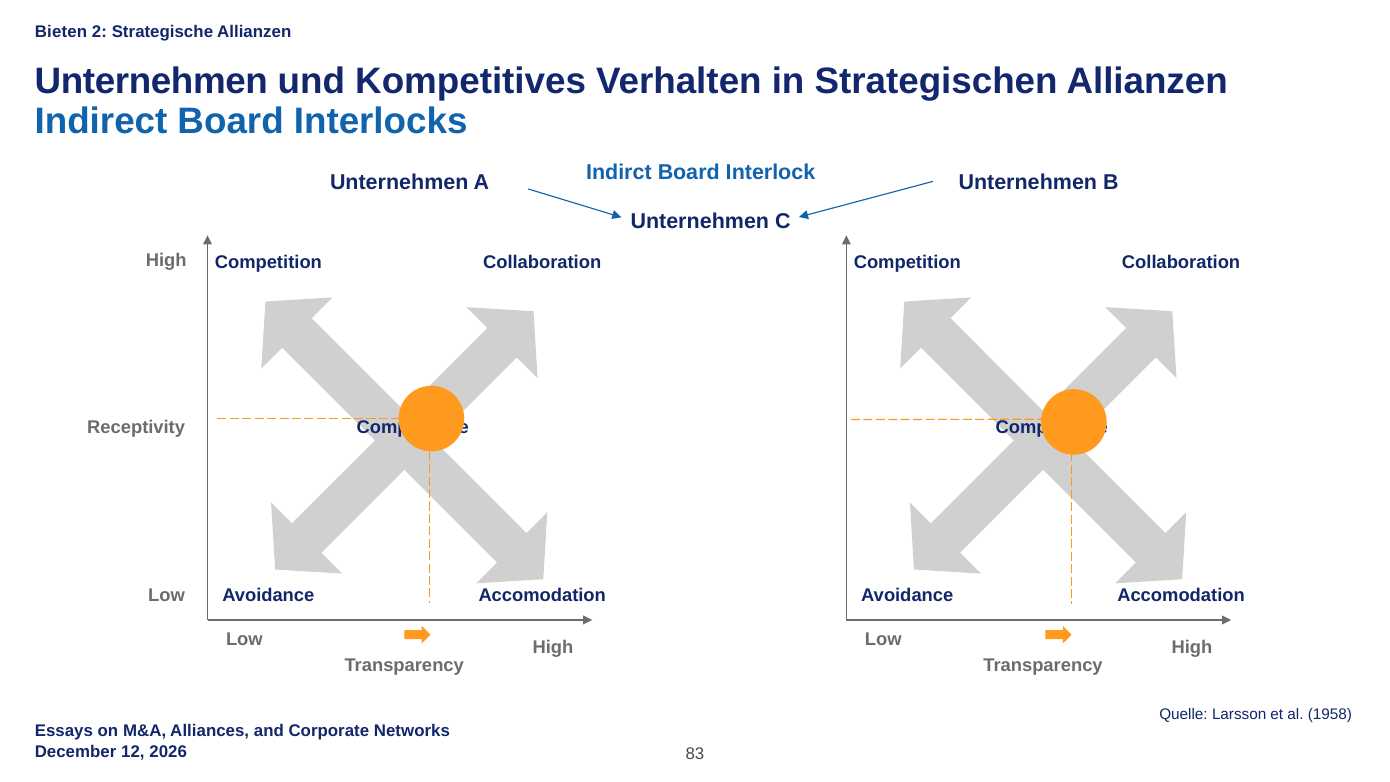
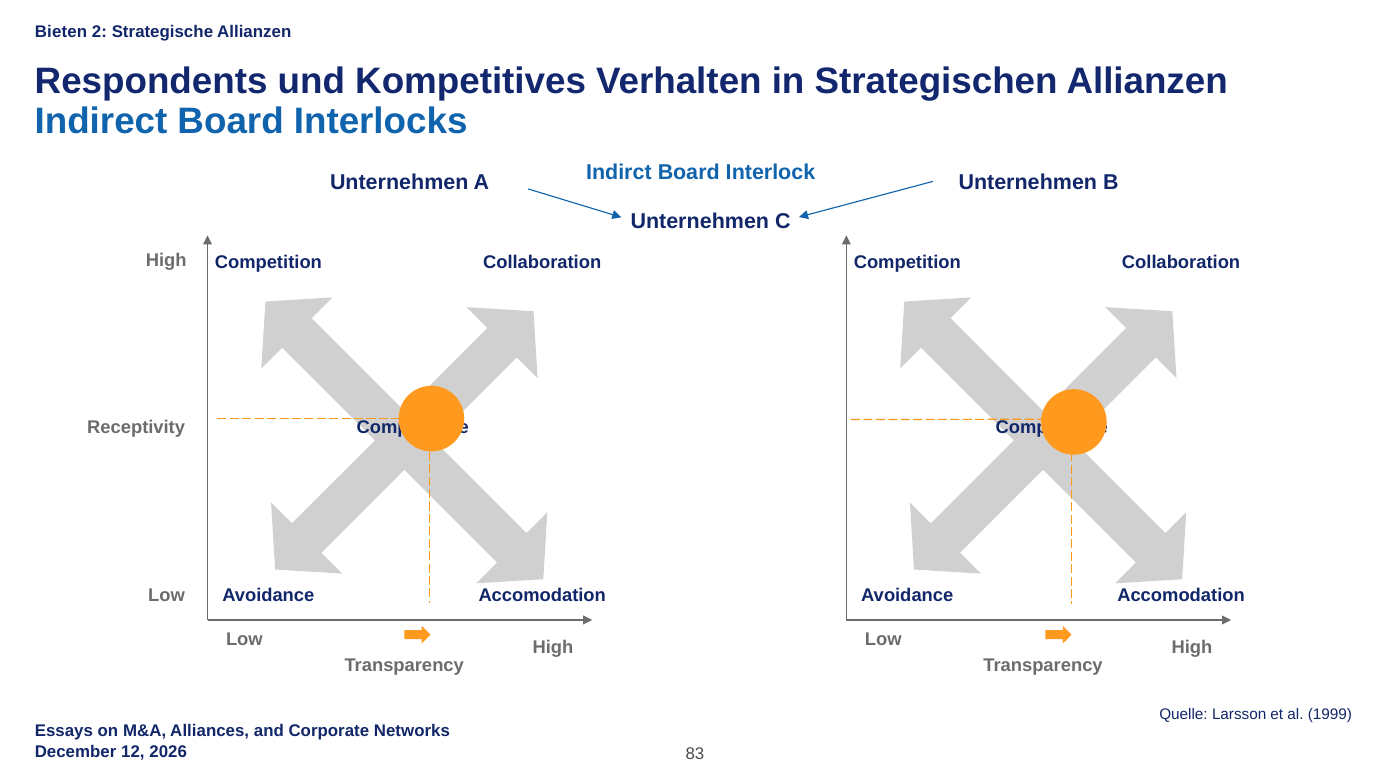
Unternehmen at (151, 81): Unternehmen -> Respondents
1958: 1958 -> 1999
